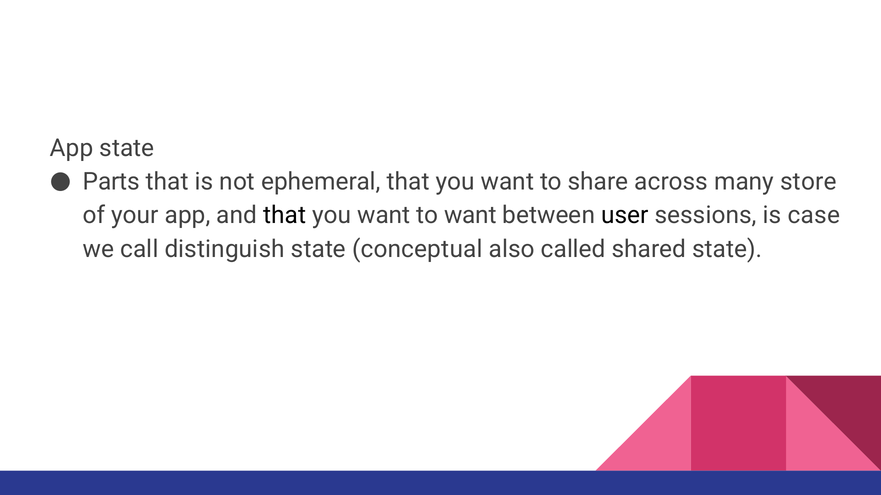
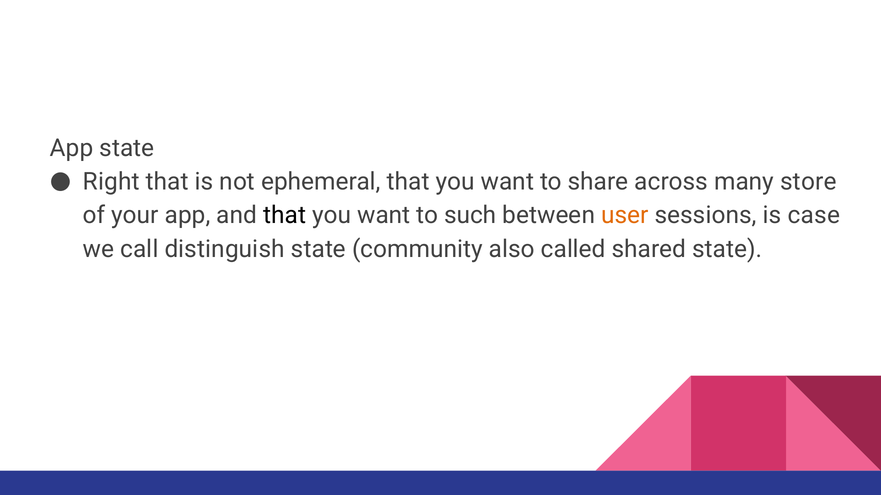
Parts: Parts -> Right
to want: want -> such
user colour: black -> orange
conceptual: conceptual -> community
